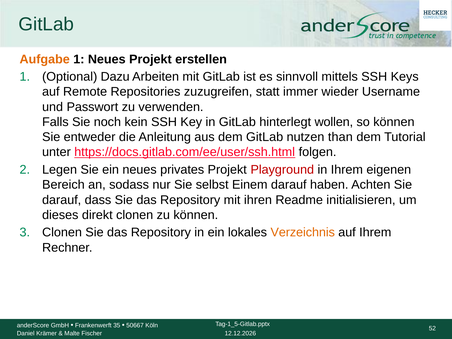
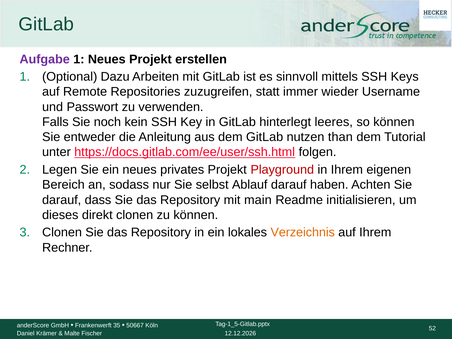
Aufgabe colour: orange -> purple
wollen: wollen -> leeres
Einem: Einem -> Ablauf
ihren: ihren -> main
